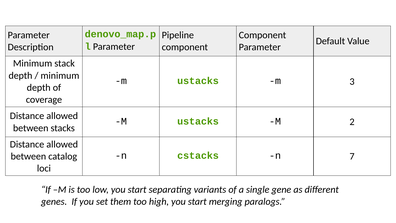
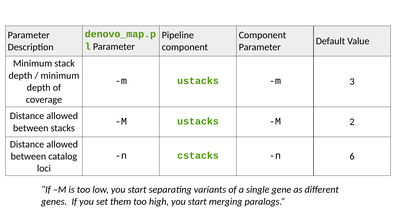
7: 7 -> 6
